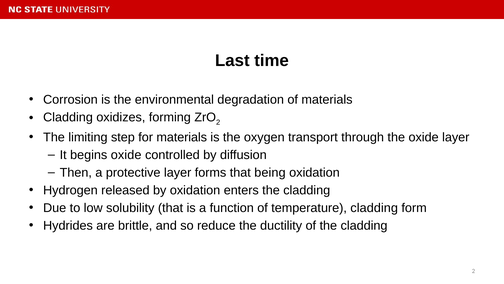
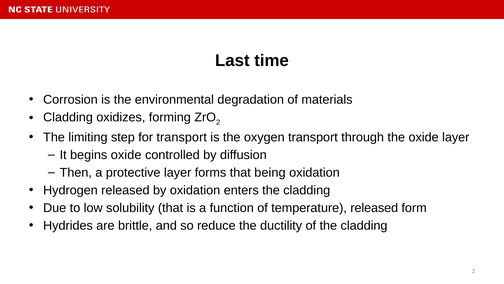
for materials: materials -> transport
temperature cladding: cladding -> released
